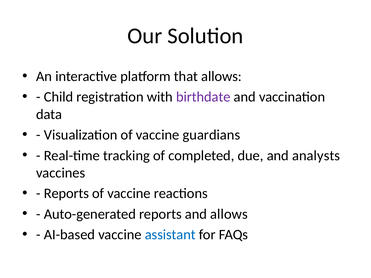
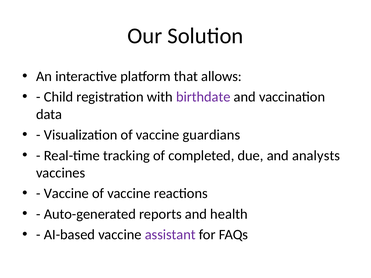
Reports at (66, 194): Reports -> Vaccine
and allows: allows -> health
assistant colour: blue -> purple
